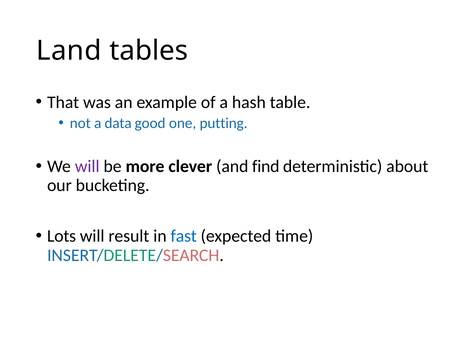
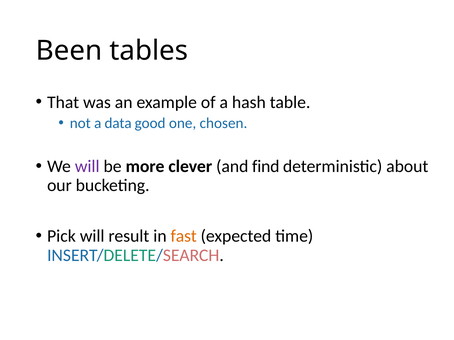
Land: Land -> Been
putting: putting -> chosen
Lots: Lots -> Pick
fast colour: blue -> orange
